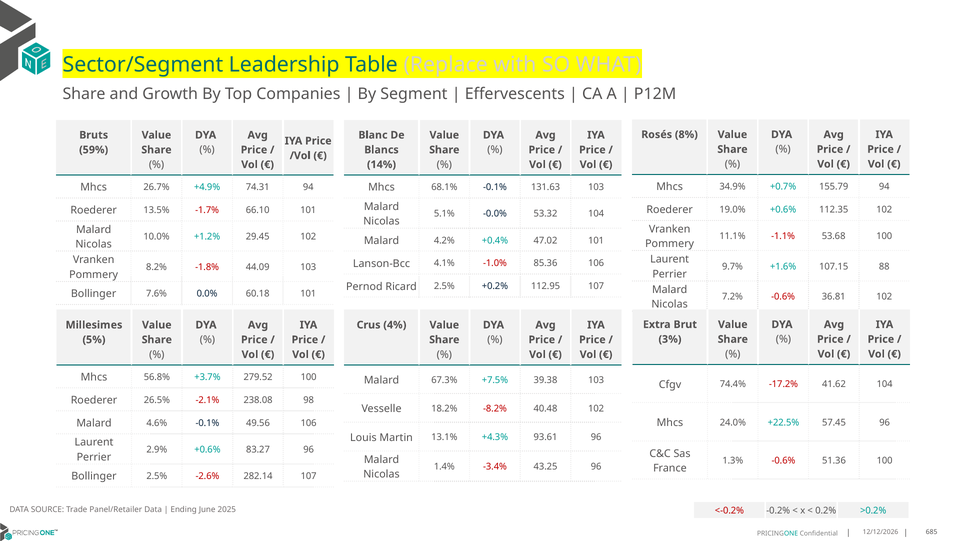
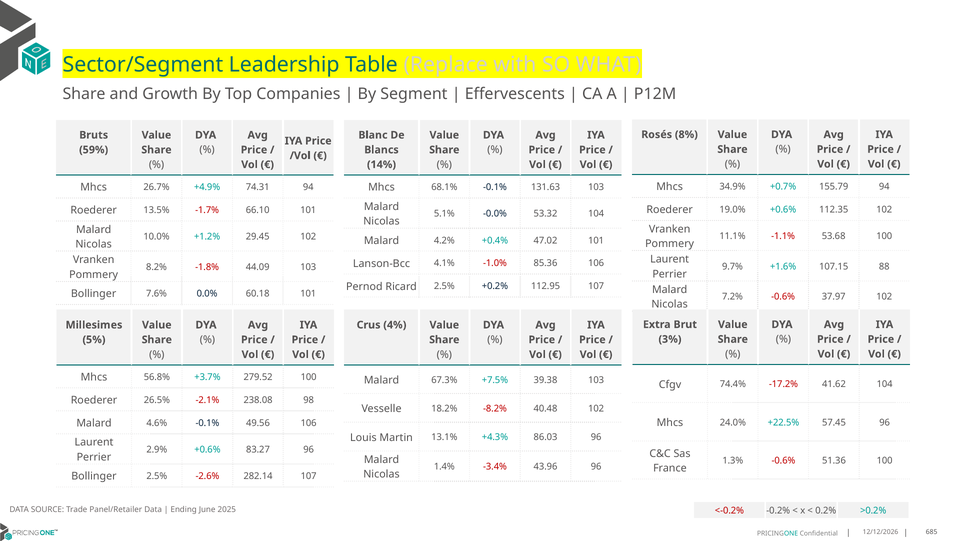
36.81: 36.81 -> 37.97
93.61: 93.61 -> 86.03
43.25: 43.25 -> 43.96
